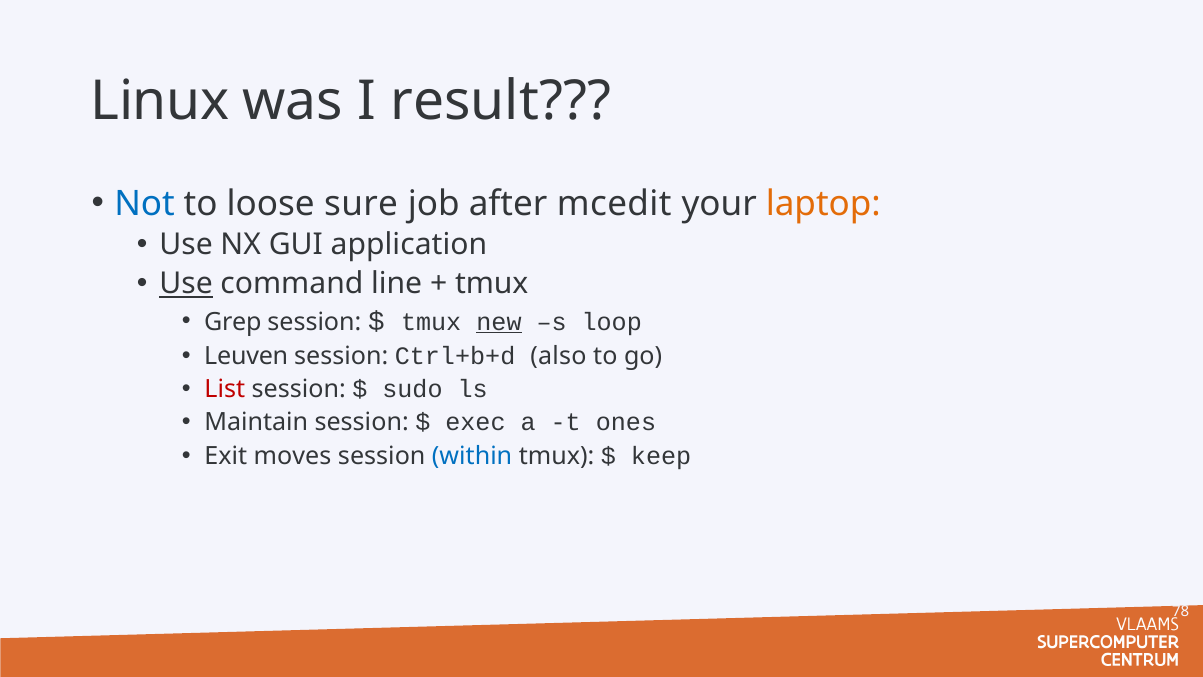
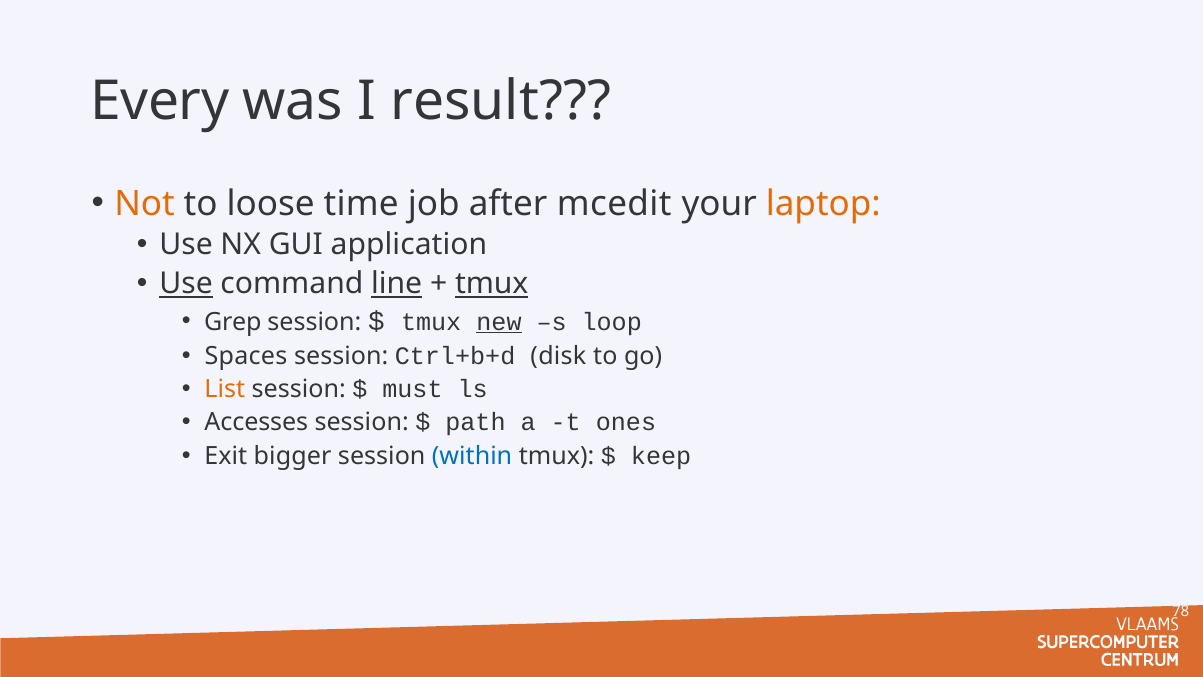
Linux: Linux -> Every
Not colour: blue -> orange
sure: sure -> time
line underline: none -> present
tmux at (492, 284) underline: none -> present
Leuven: Leuven -> Spaces
also: also -> disk
List colour: red -> orange
sudo: sudo -> must
Maintain: Maintain -> Accesses
exec: exec -> path
moves: moves -> bigger
